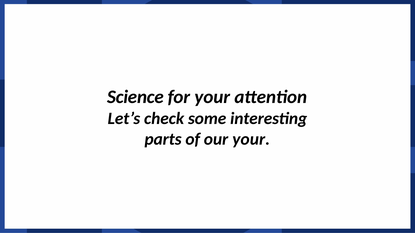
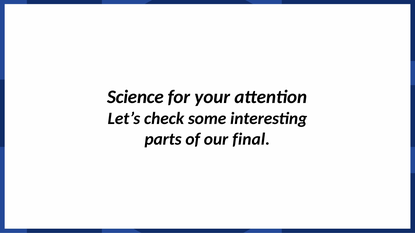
our your: your -> final
